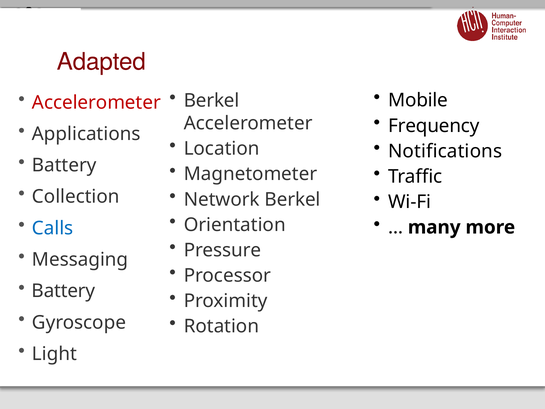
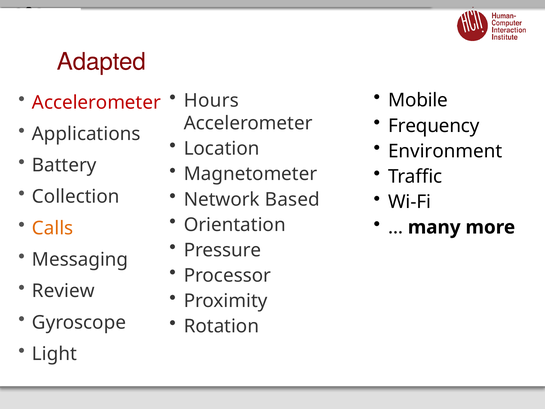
Berkel at (212, 101): Berkel -> Hours
Notifications: Notifications -> Environment
Network Berkel: Berkel -> Based
Calls colour: blue -> orange
Battery at (63, 291): Battery -> Review
